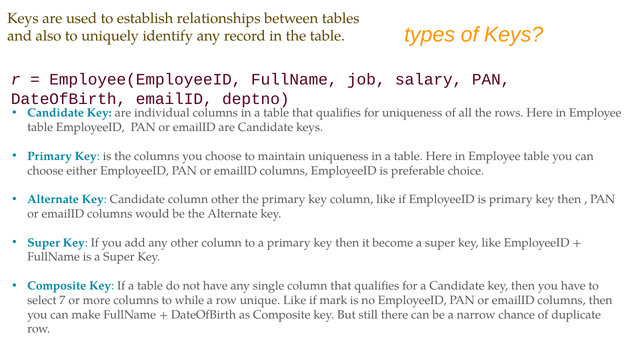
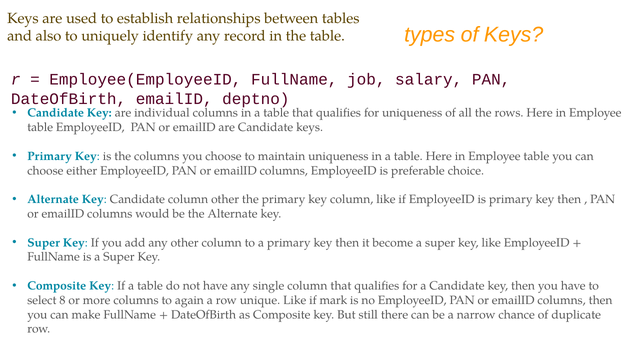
7: 7 -> 8
while: while -> again
